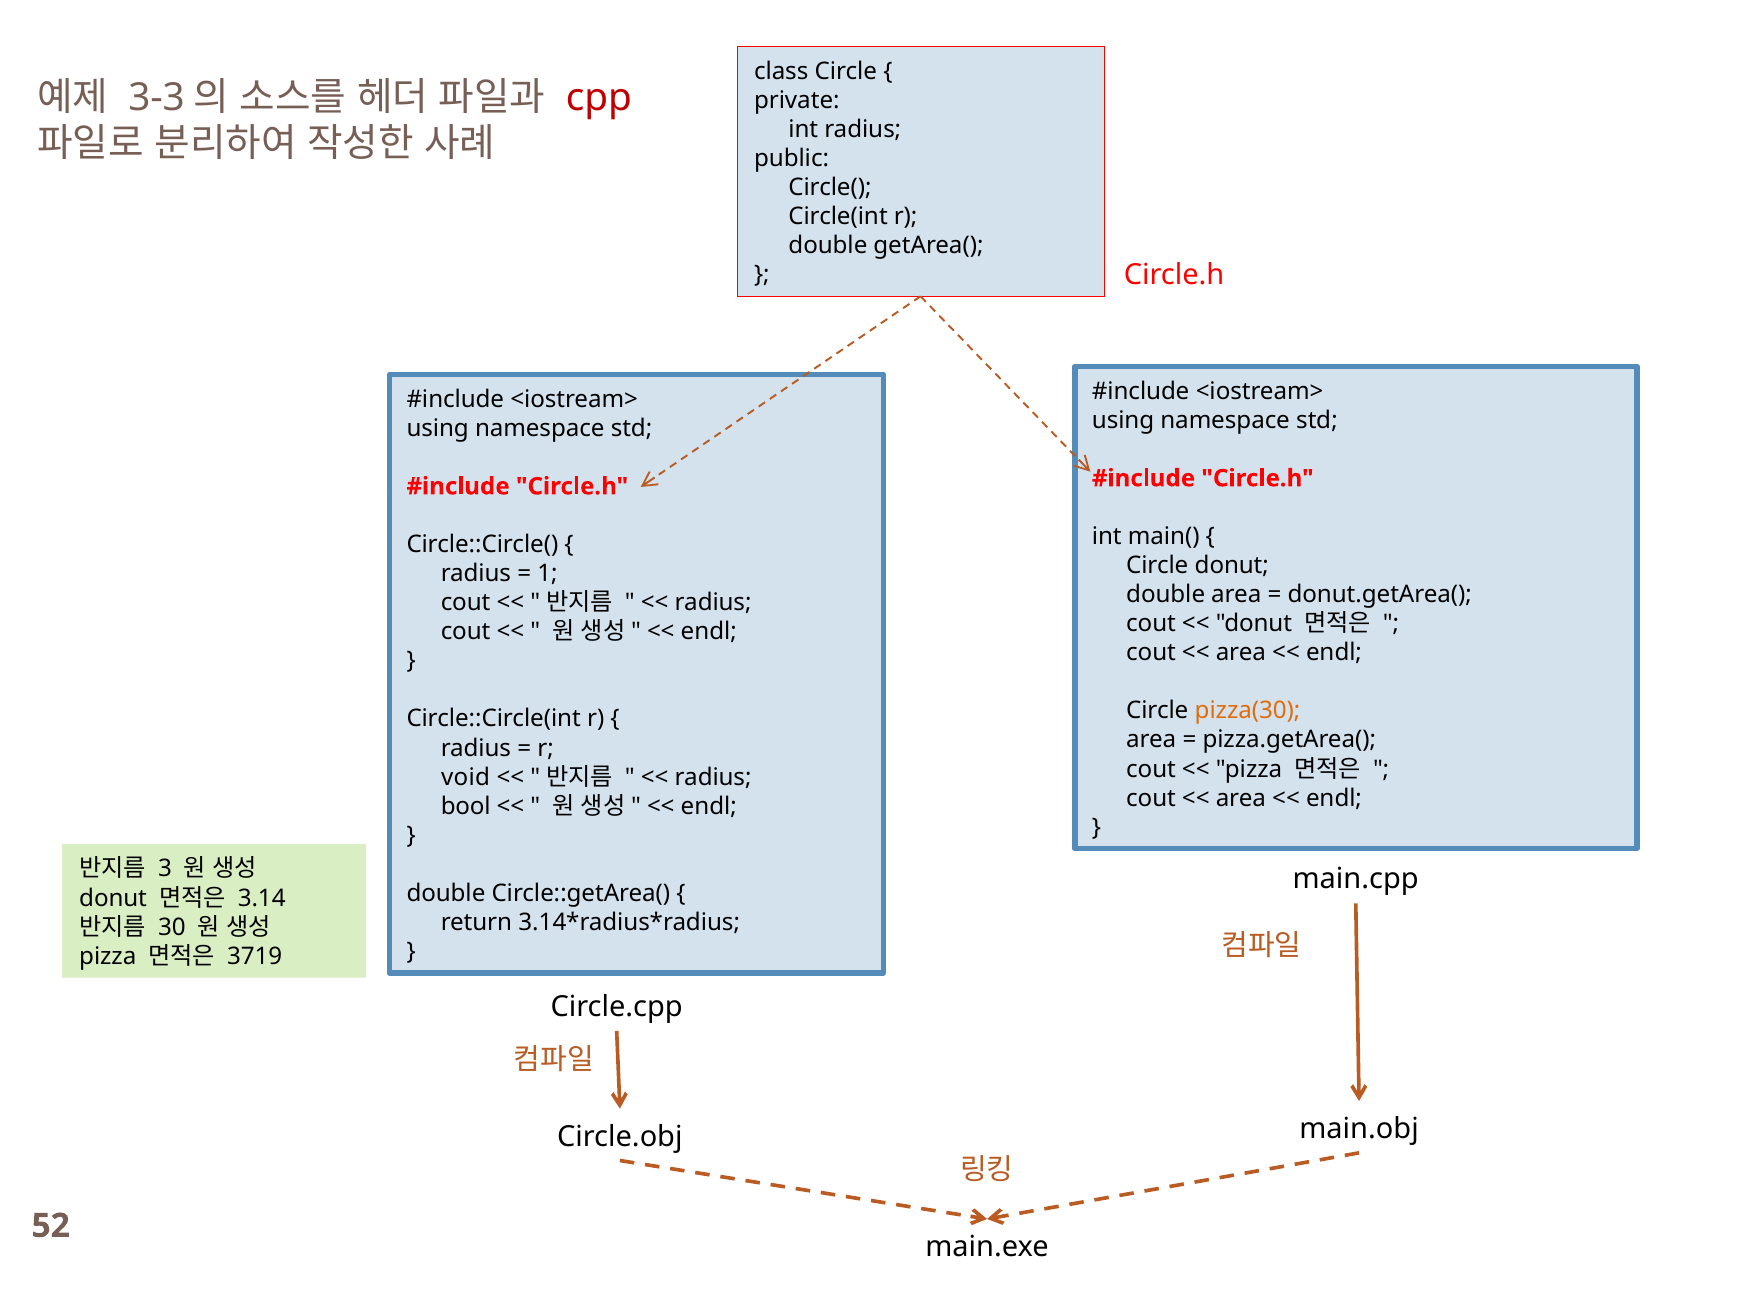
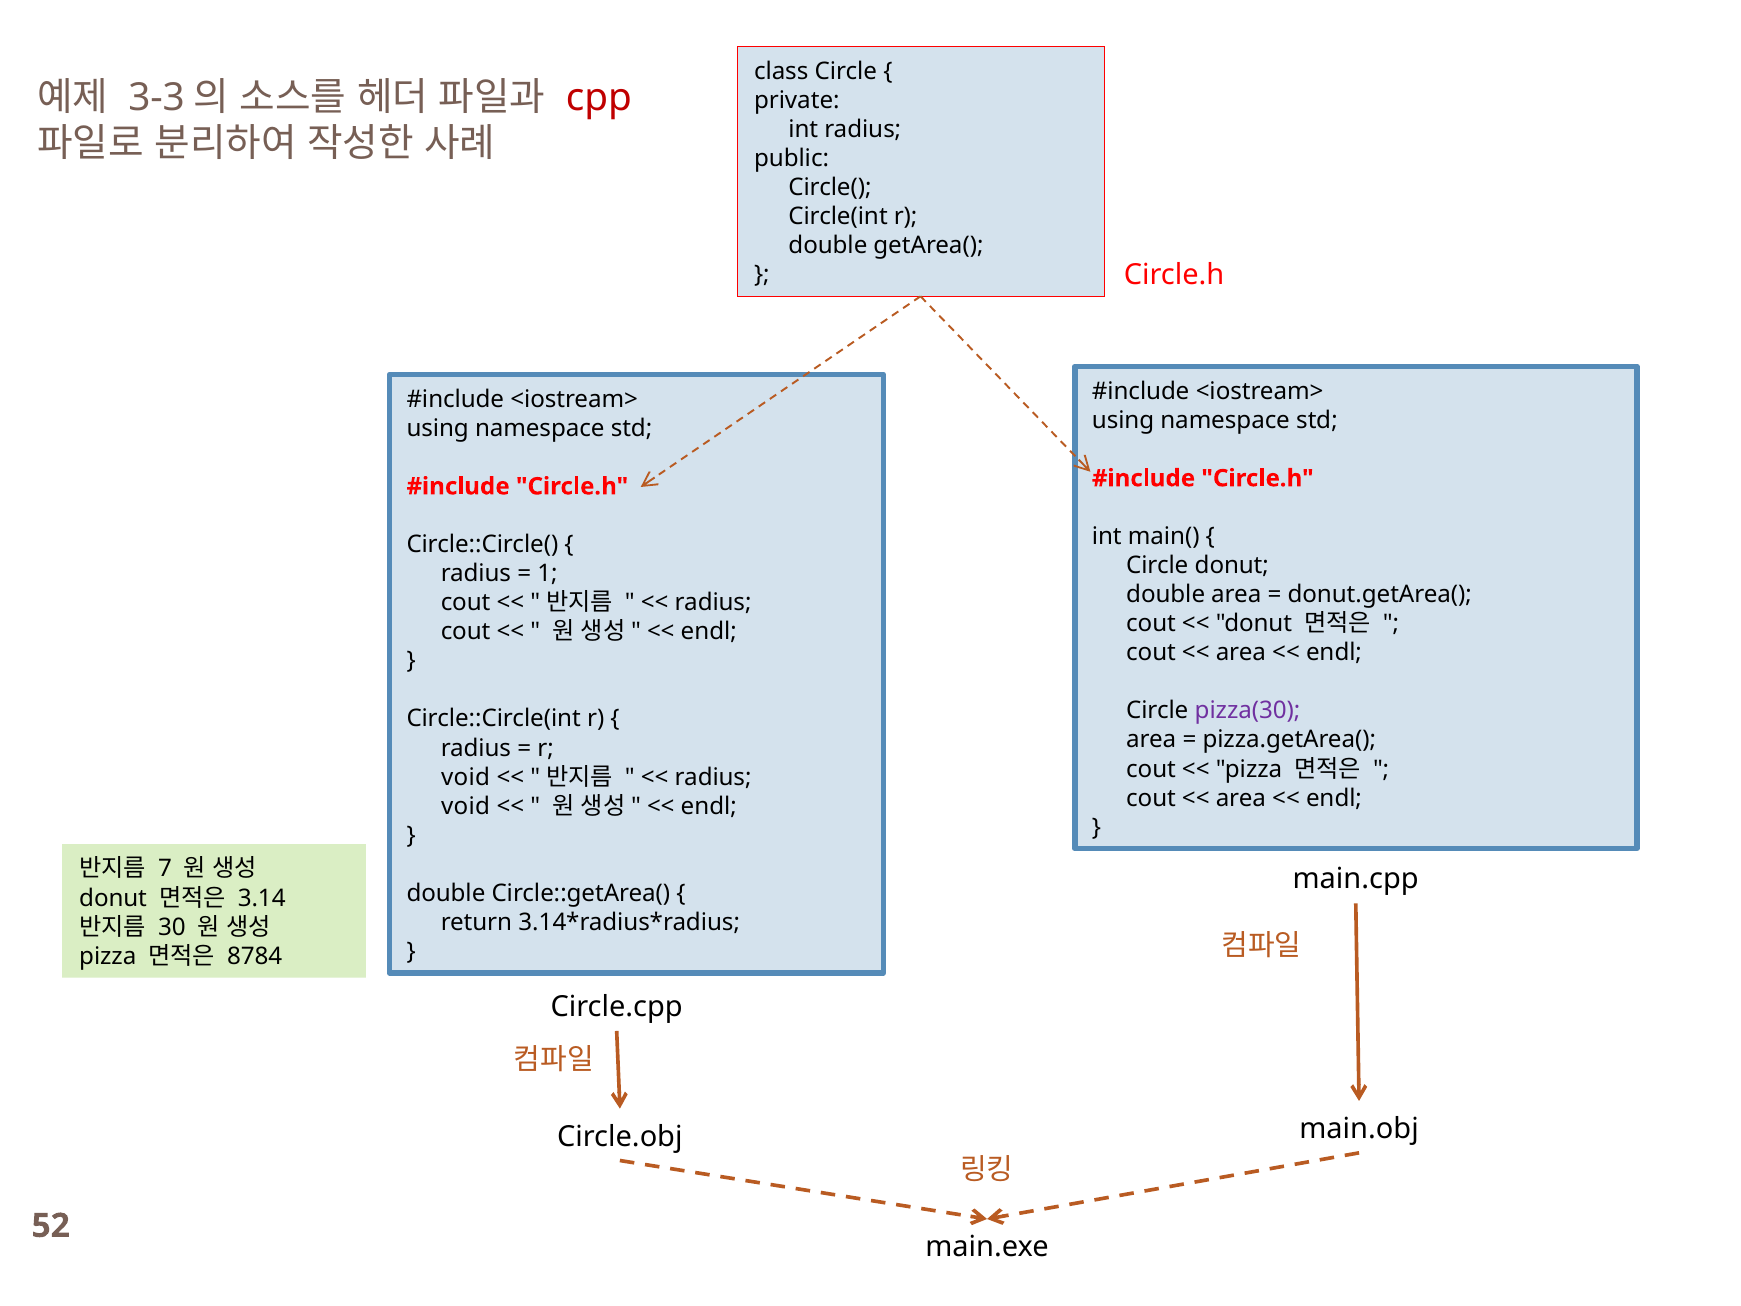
pizza(30 colour: orange -> purple
bool at (466, 806): bool -> void
3: 3 -> 7
3719: 3719 -> 8784
